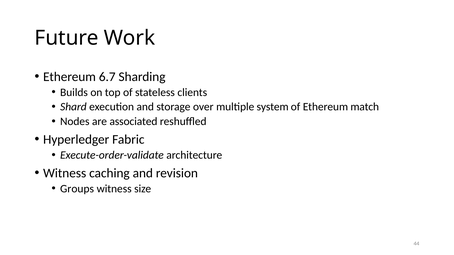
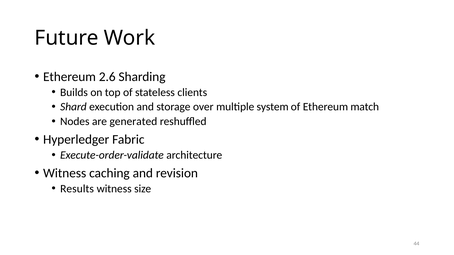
6.7: 6.7 -> 2.6
associated: associated -> generated
Groups: Groups -> Results
